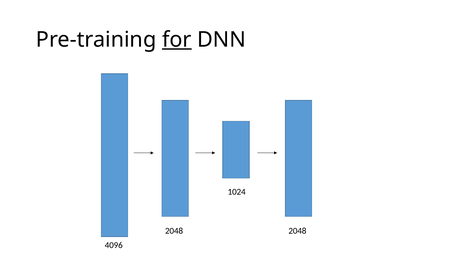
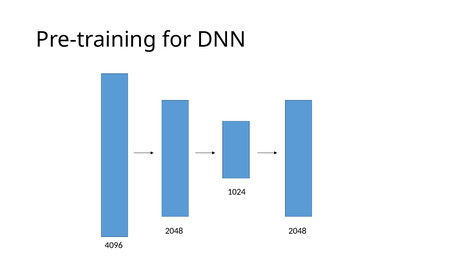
for underline: present -> none
